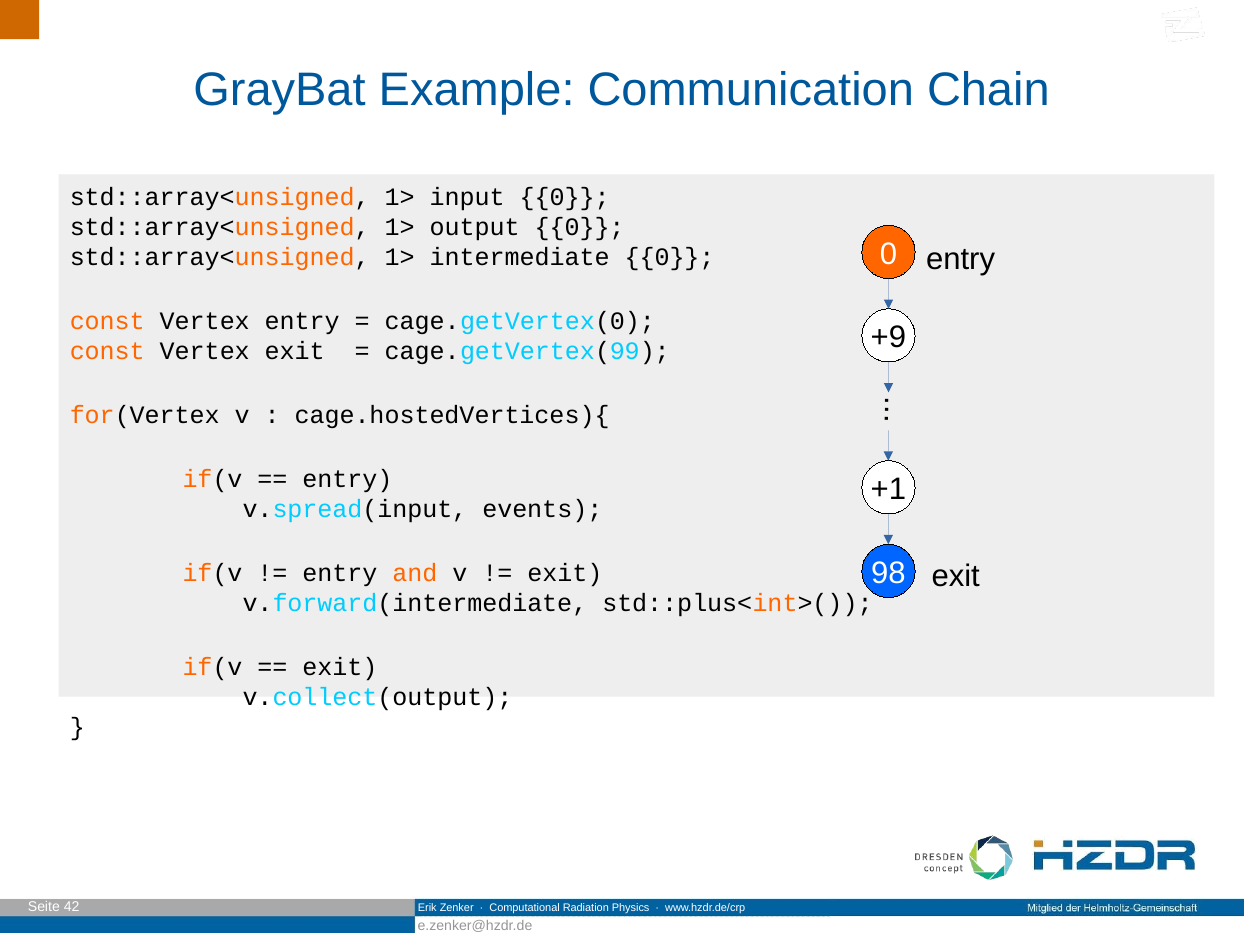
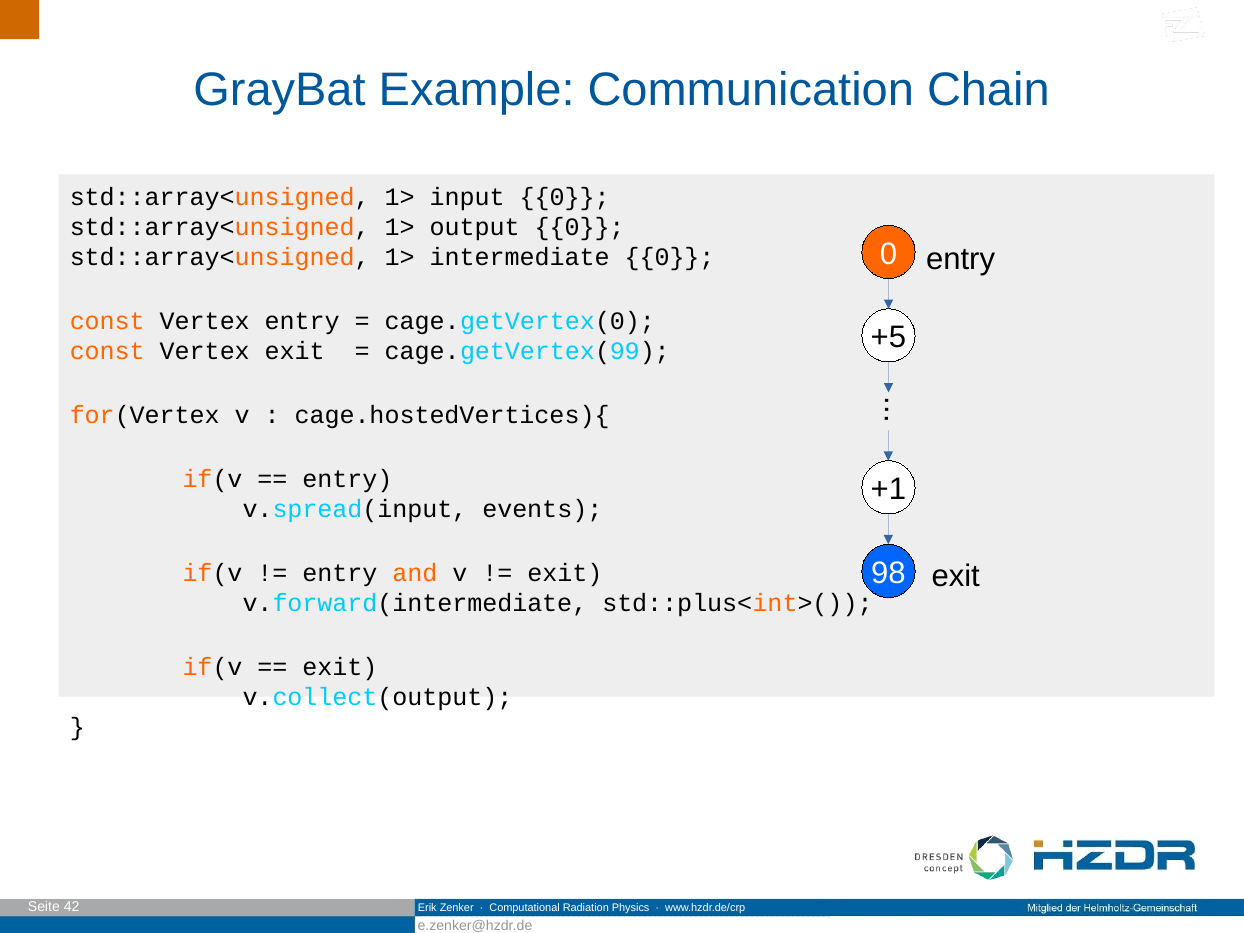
+9: +9 -> +5
